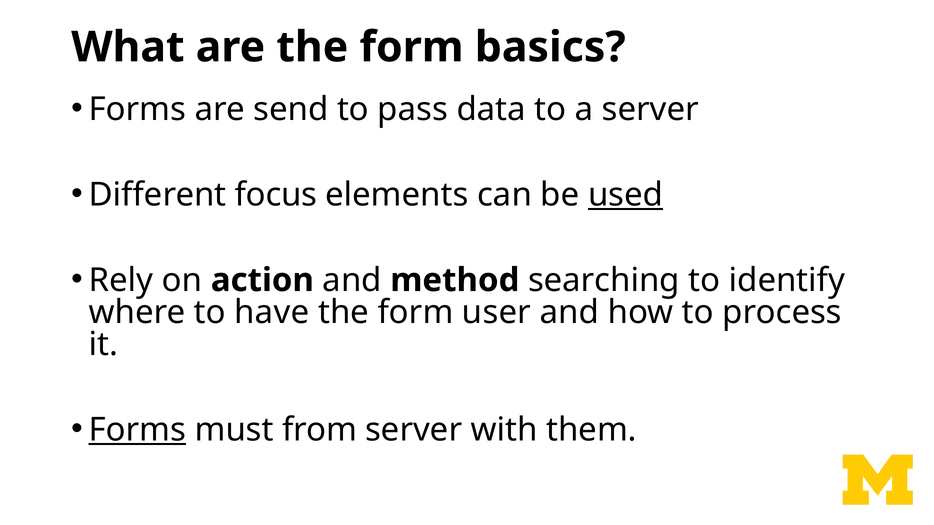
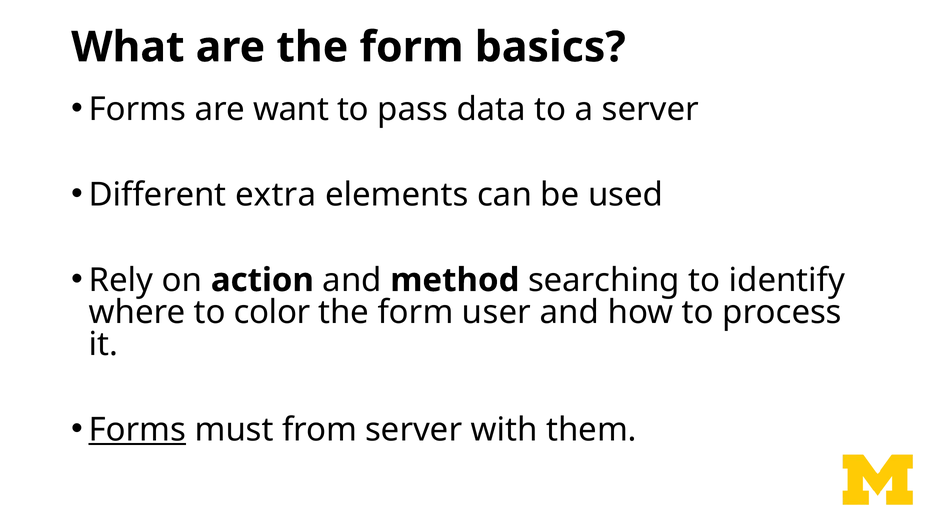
send: send -> want
focus: focus -> extra
used underline: present -> none
have: have -> color
